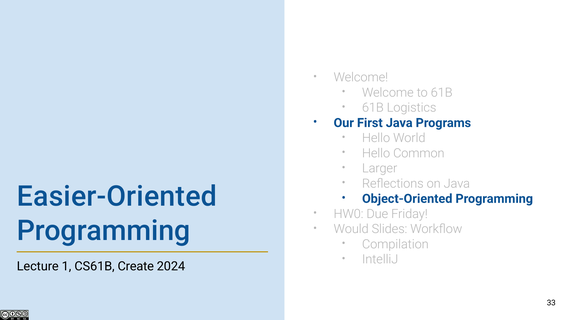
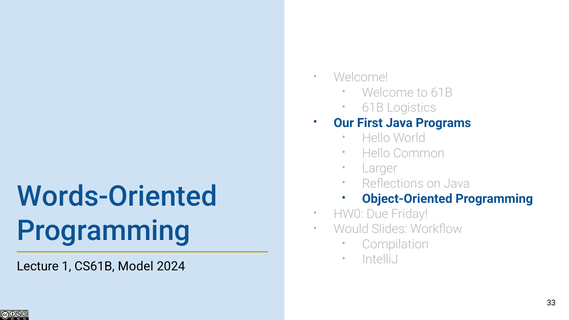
Easier-Oriented: Easier-Oriented -> Words-Oriented
Create: Create -> Model
